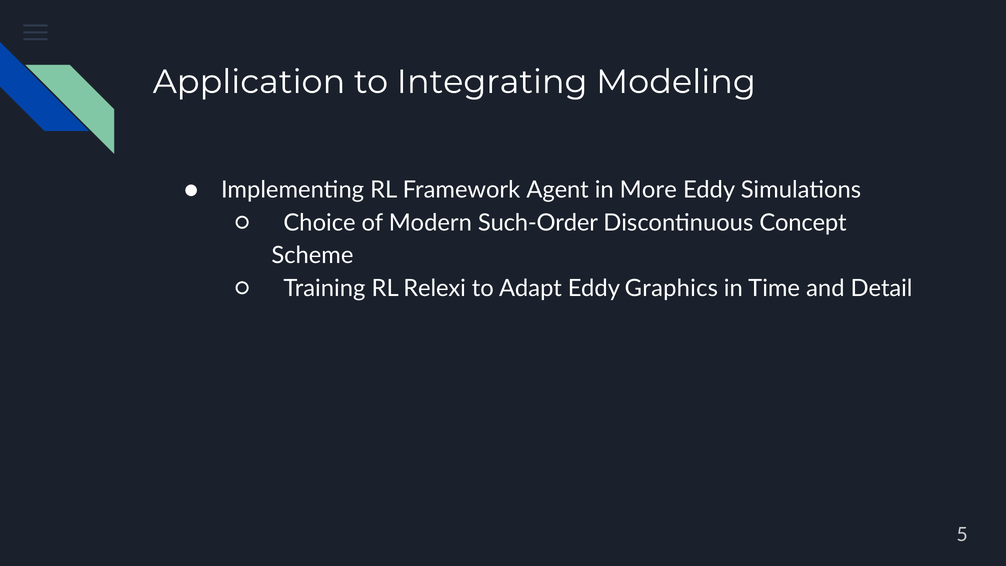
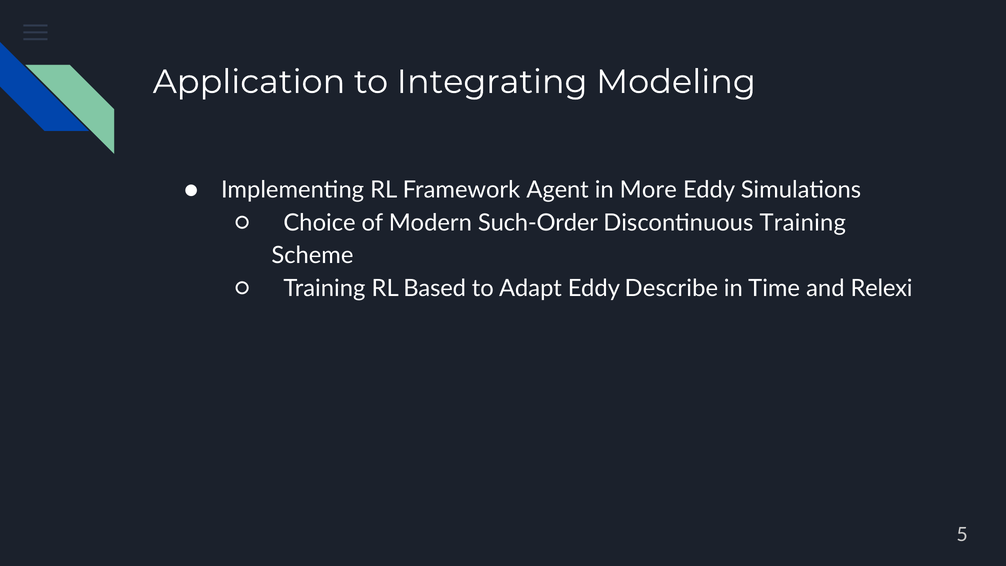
Discontinuous Concept: Concept -> Training
Relexi: Relexi -> Based
Graphics: Graphics -> Describe
Detail: Detail -> Relexi
